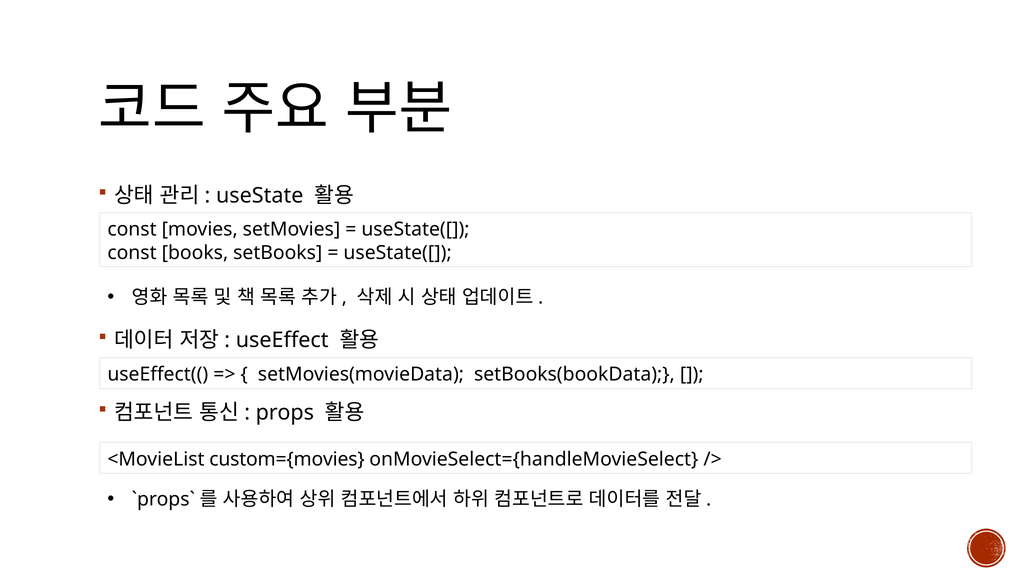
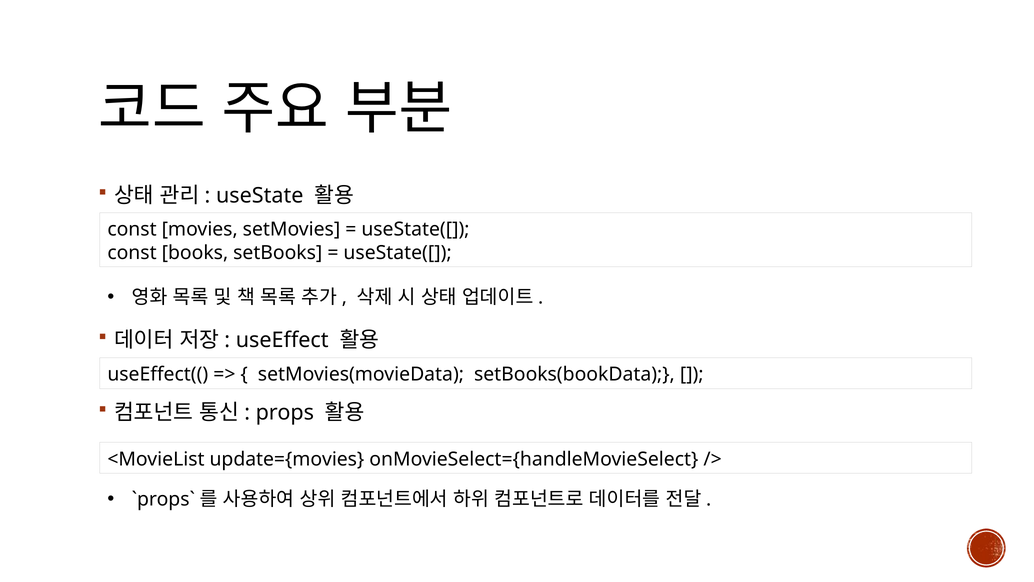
custom={movies: custom={movies -> update={movies
